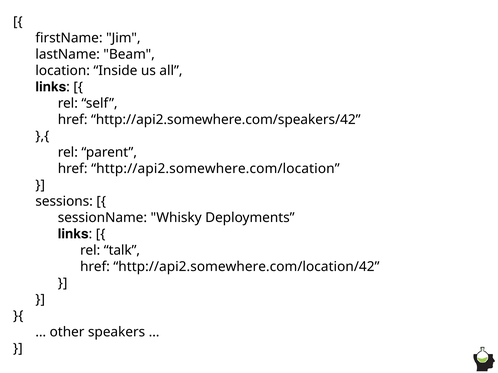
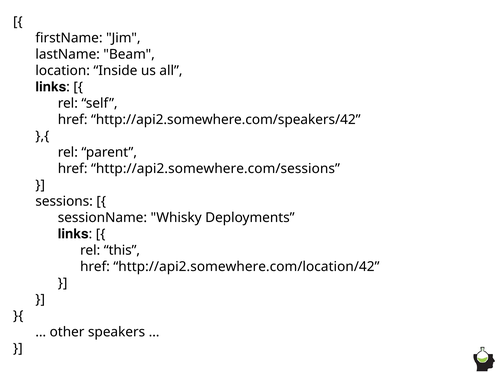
http://api2.somewhere.com/location: http://api2.somewhere.com/location -> http://api2.somewhere.com/sessions
talk: talk -> this
